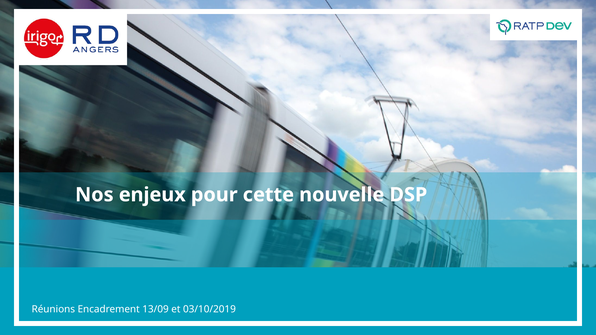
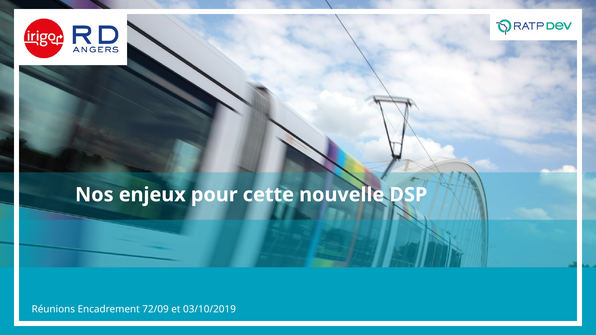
13/09: 13/09 -> 72/09
